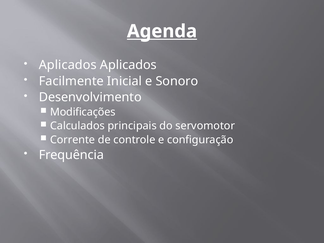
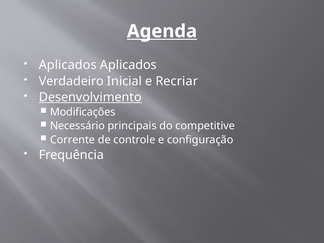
Facilmente: Facilmente -> Verdadeiro
Sonoro: Sonoro -> Recriar
Desenvolvimento underline: none -> present
Calculados: Calculados -> Necessário
servomotor: servomotor -> competitive
